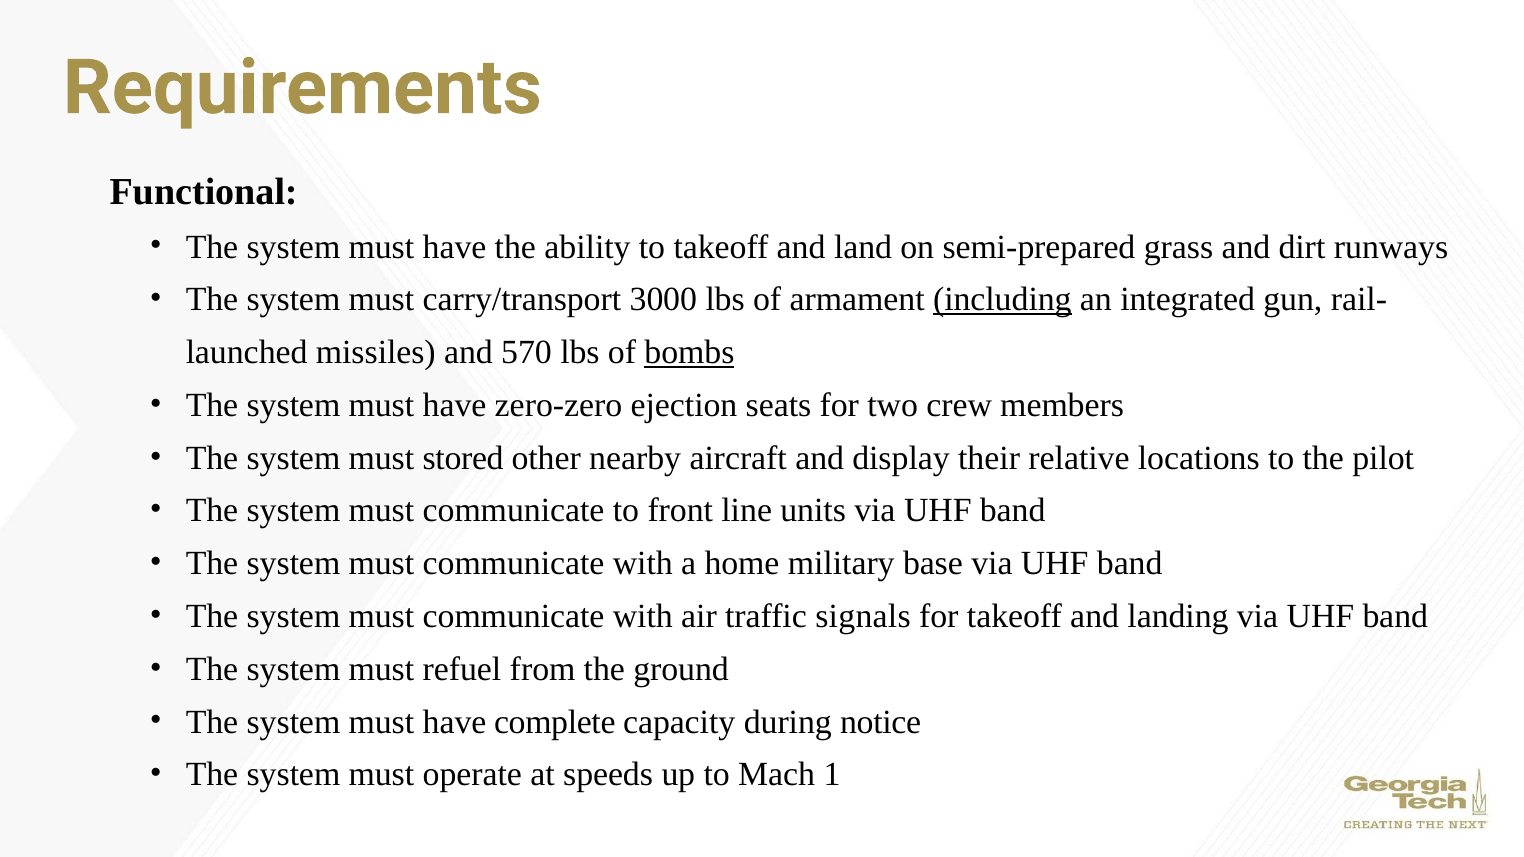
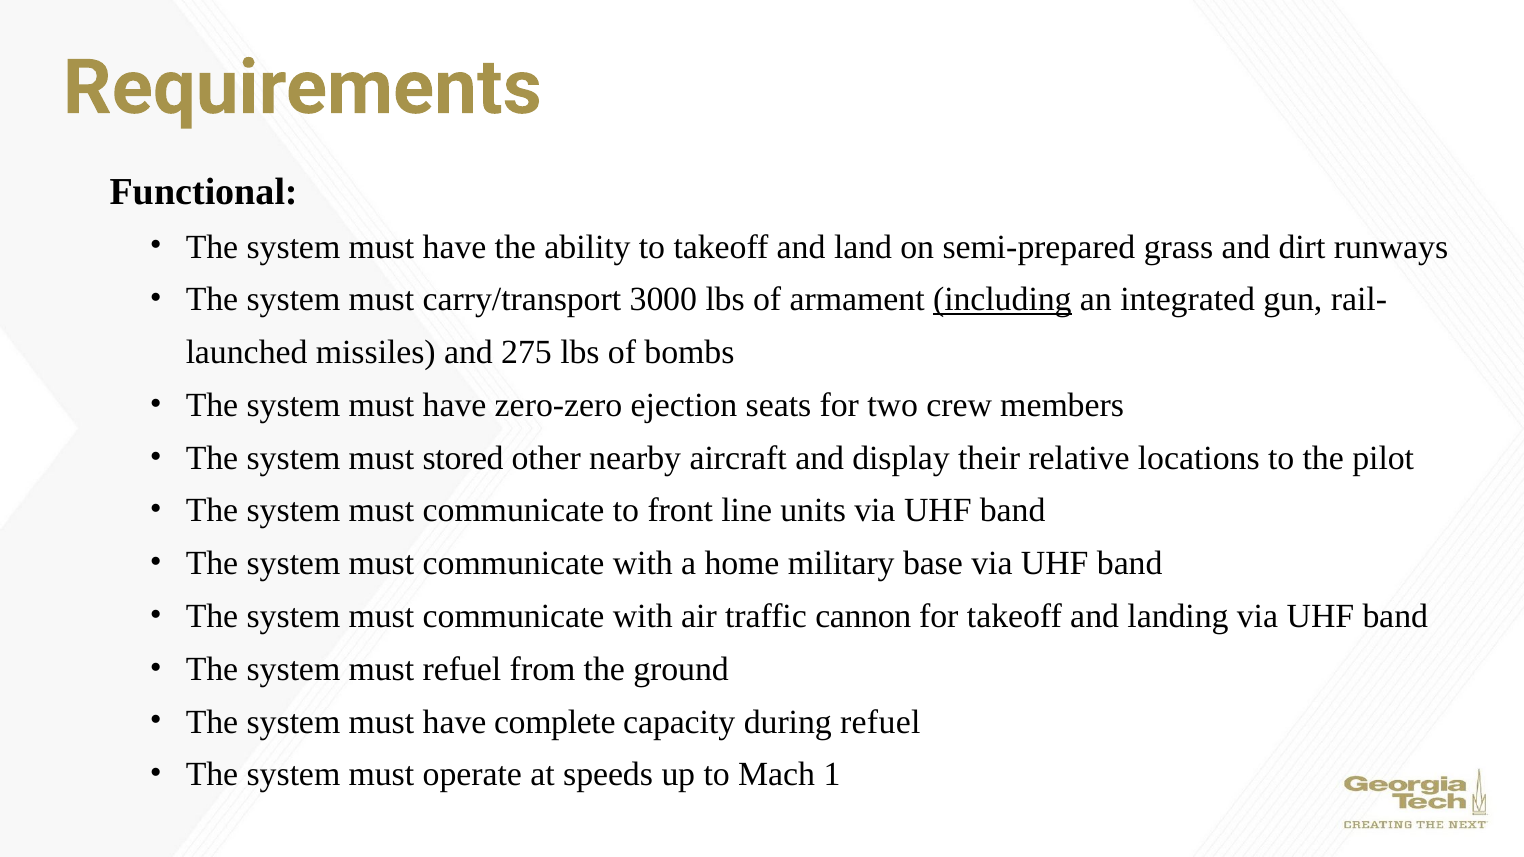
570: 570 -> 275
bombs underline: present -> none
signals: signals -> cannon
during notice: notice -> refuel
